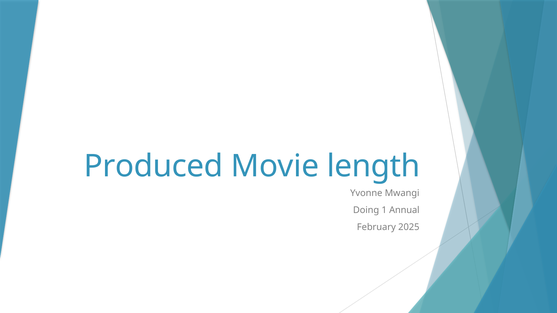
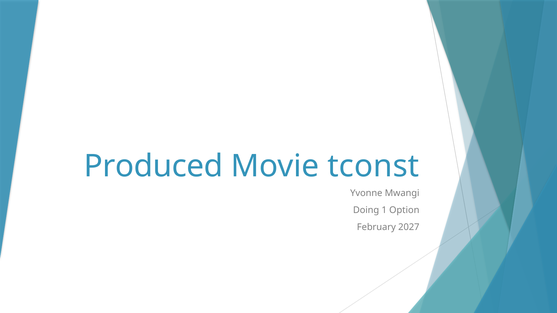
length: length -> tconst
Annual: Annual -> Option
2025: 2025 -> 2027
